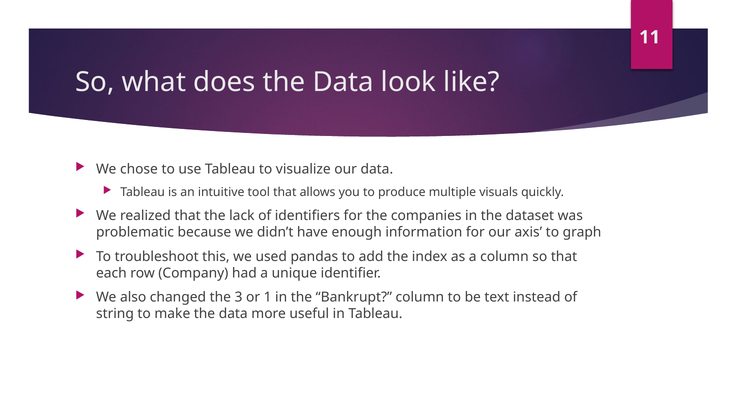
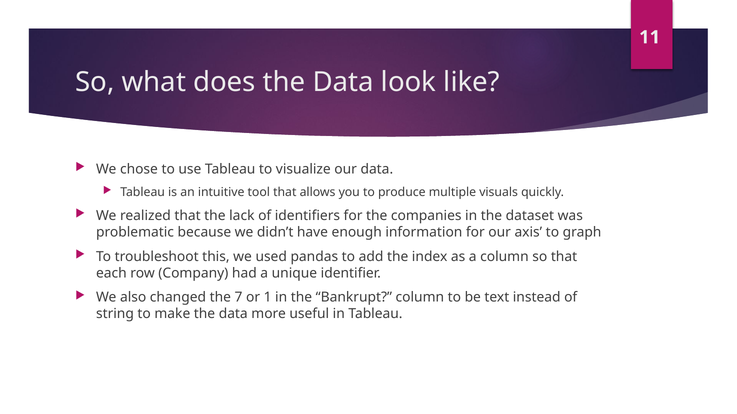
3: 3 -> 7
